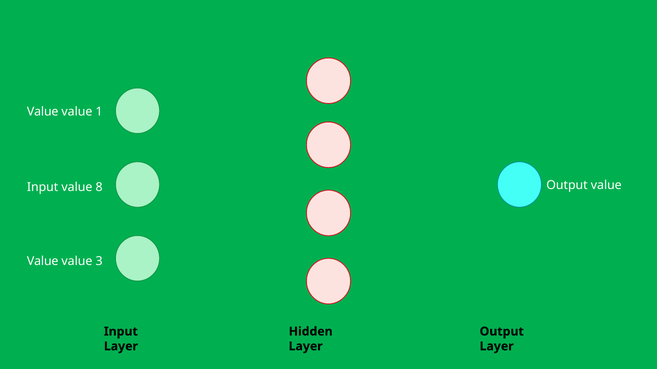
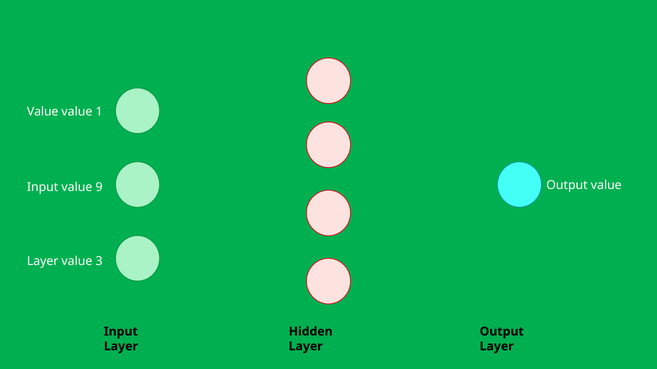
8: 8 -> 9
Value at (43, 262): Value -> Layer
